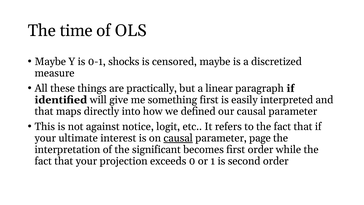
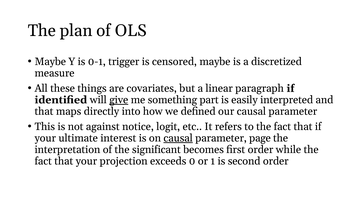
time: time -> plan
shocks: shocks -> trigger
practically: practically -> covariates
give underline: none -> present
something first: first -> part
